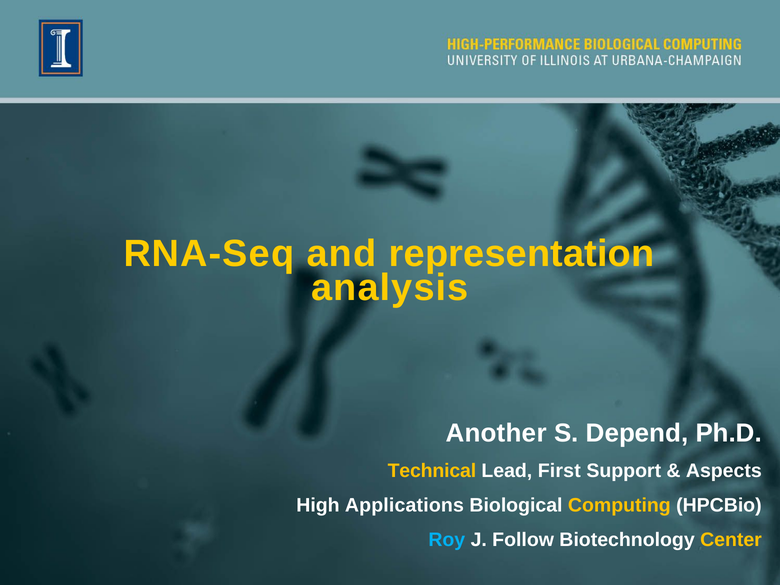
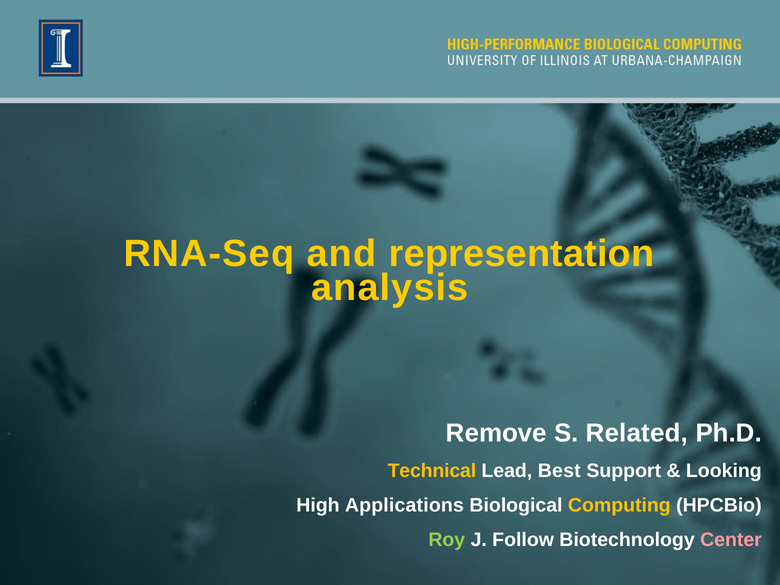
Another: Another -> Remove
Depend: Depend -> Related
First: First -> Best
Aspects: Aspects -> Looking
Roy colour: light blue -> light green
Center colour: yellow -> pink
